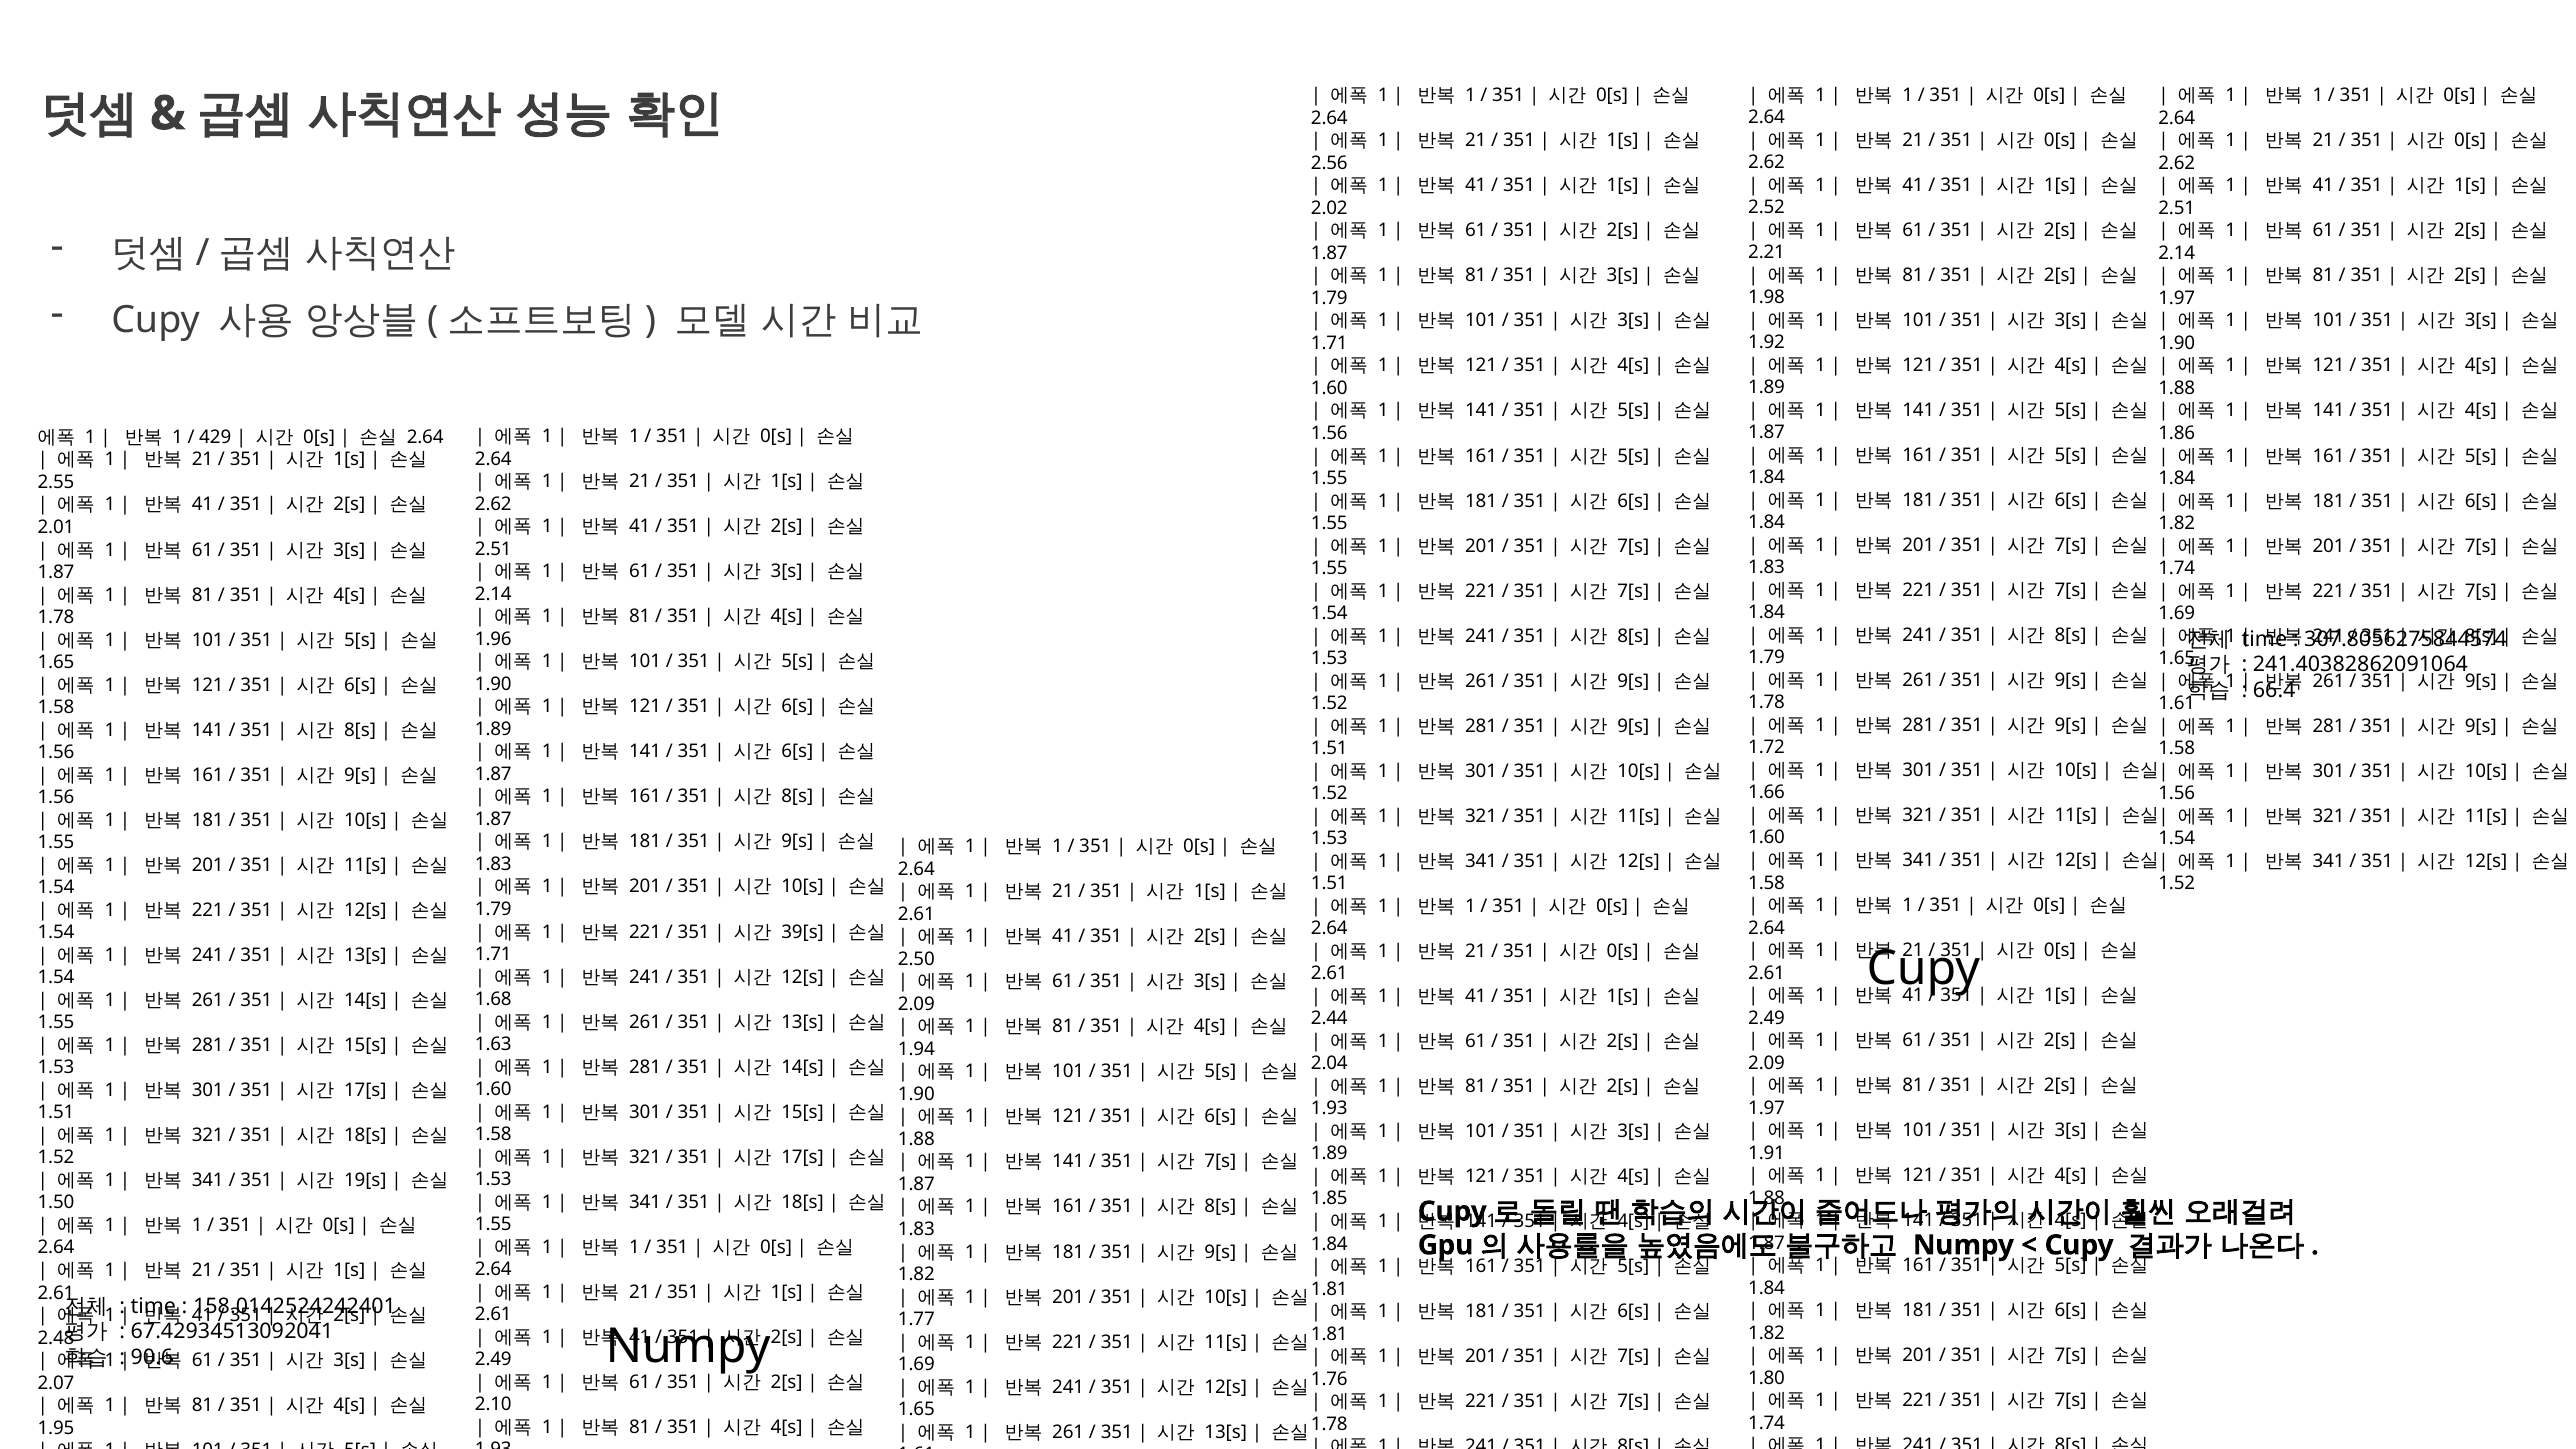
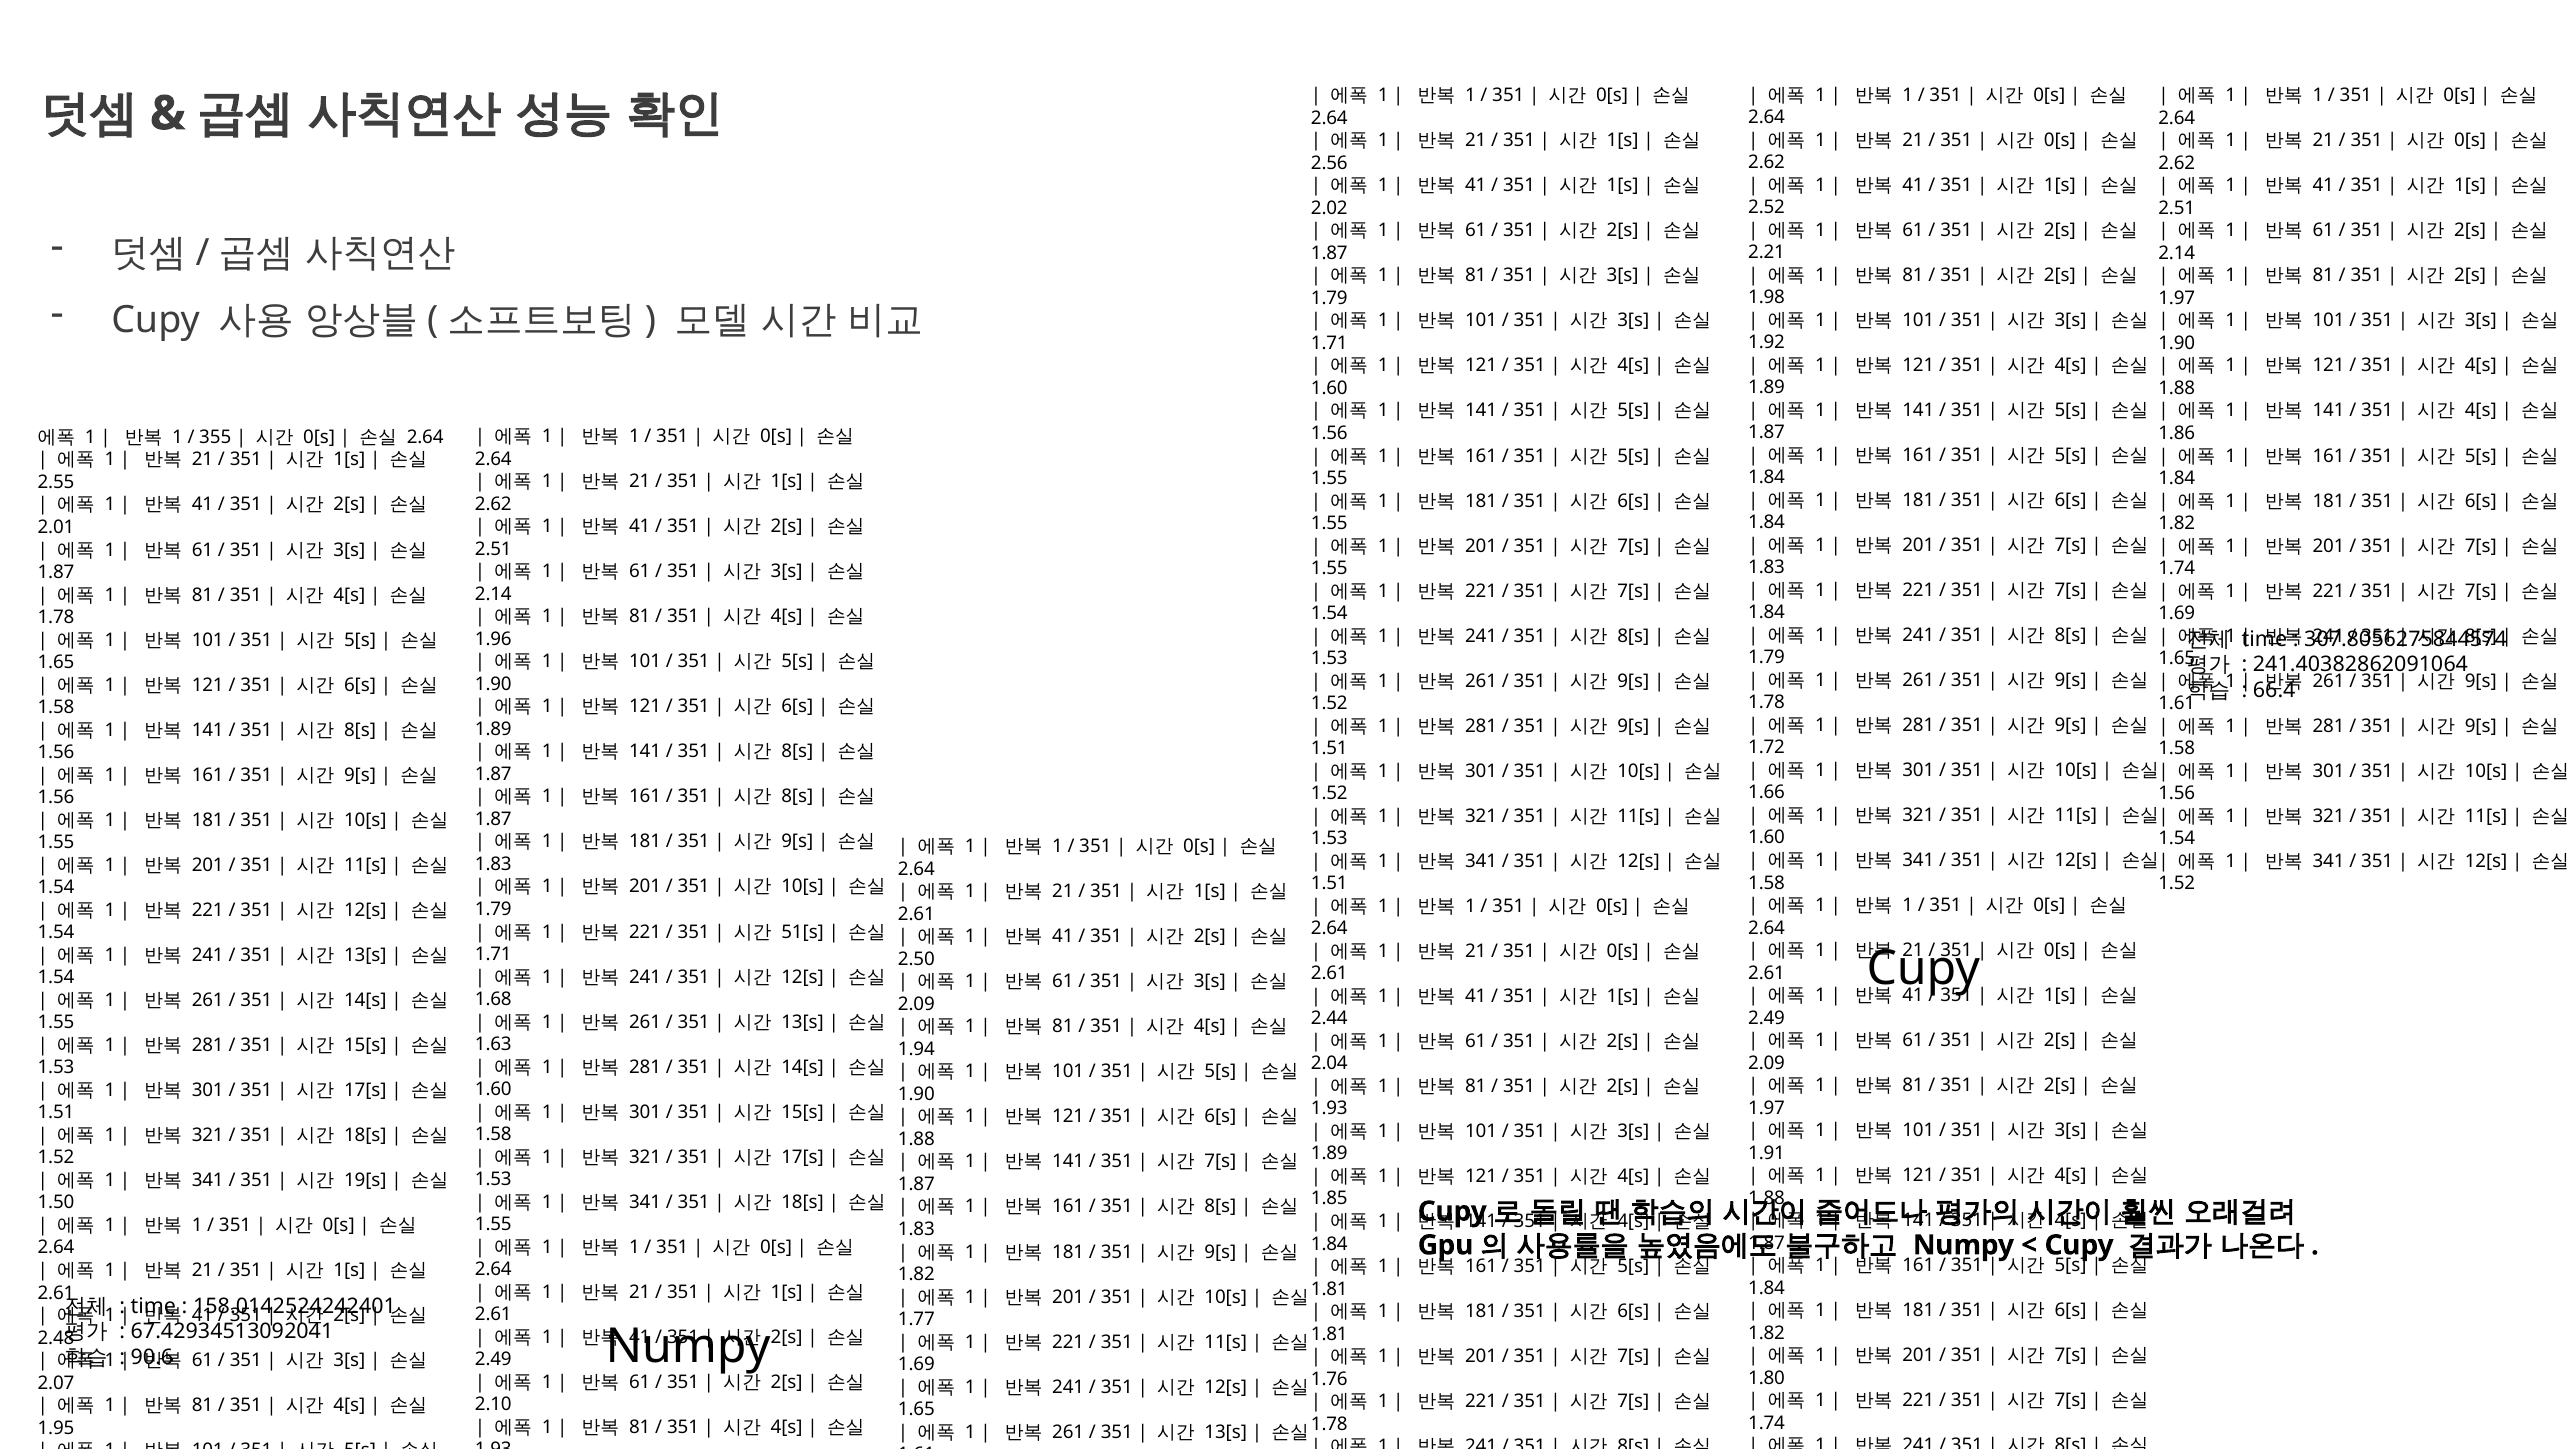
429: 429 -> 355
6[s at (797, 752): 6[s -> 8[s
39[s: 39[s -> 51[s
